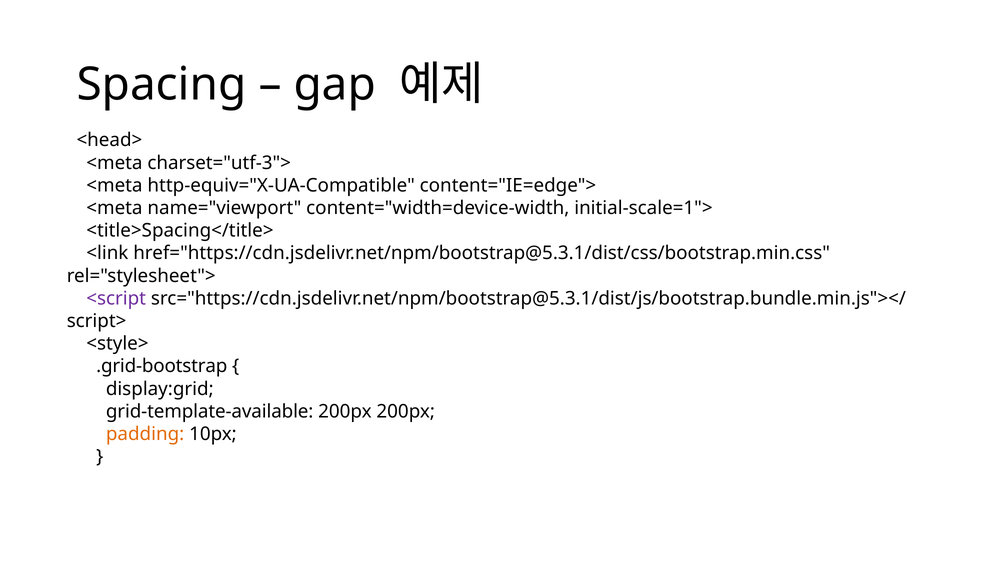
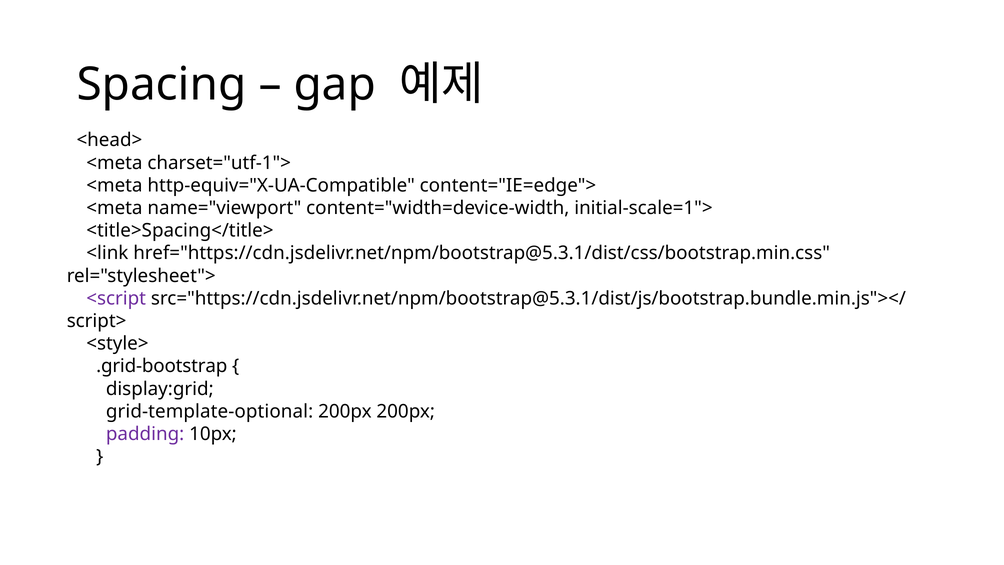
charset="utf-3">: charset="utf-3"> -> charset="utf-1">
grid-template-available: grid-template-available -> grid-template-optional
padding colour: orange -> purple
